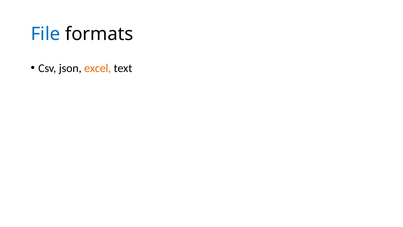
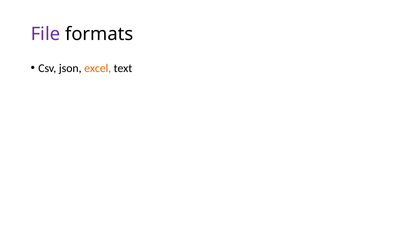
File colour: blue -> purple
